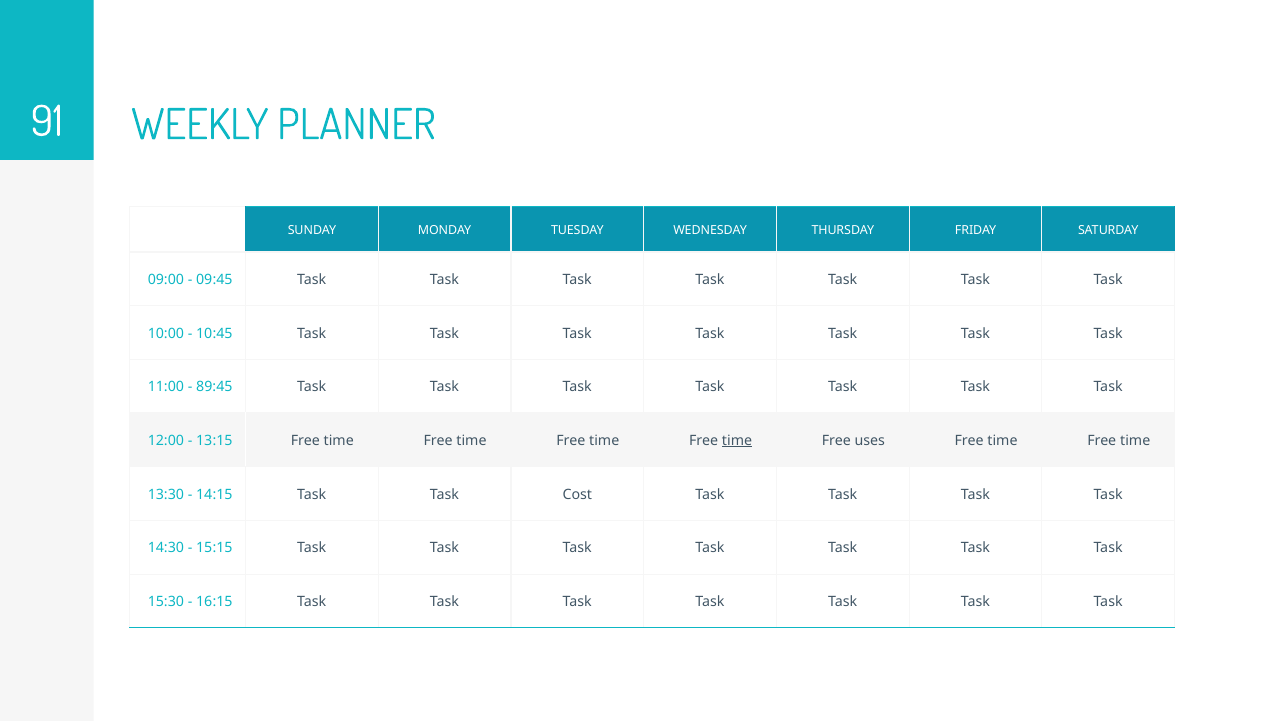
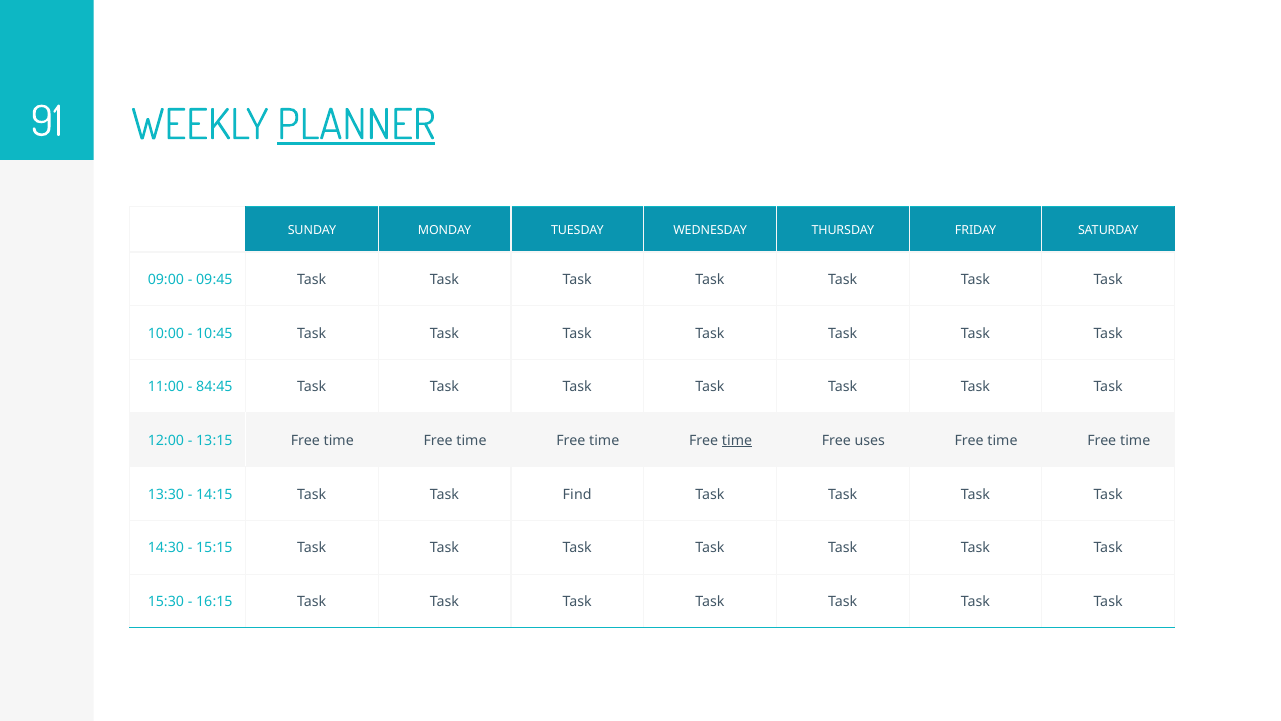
PLANNER underline: none -> present
89:45: 89:45 -> 84:45
Cost: Cost -> Find
